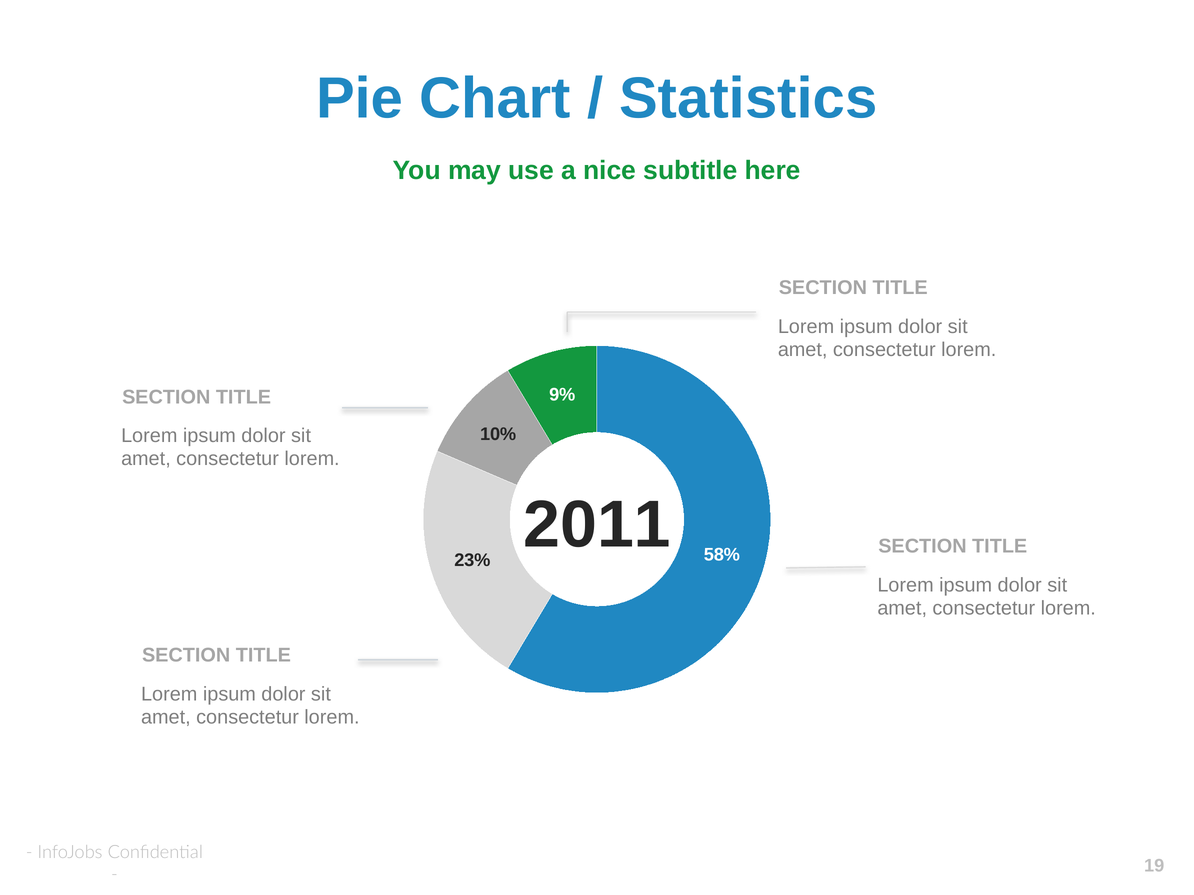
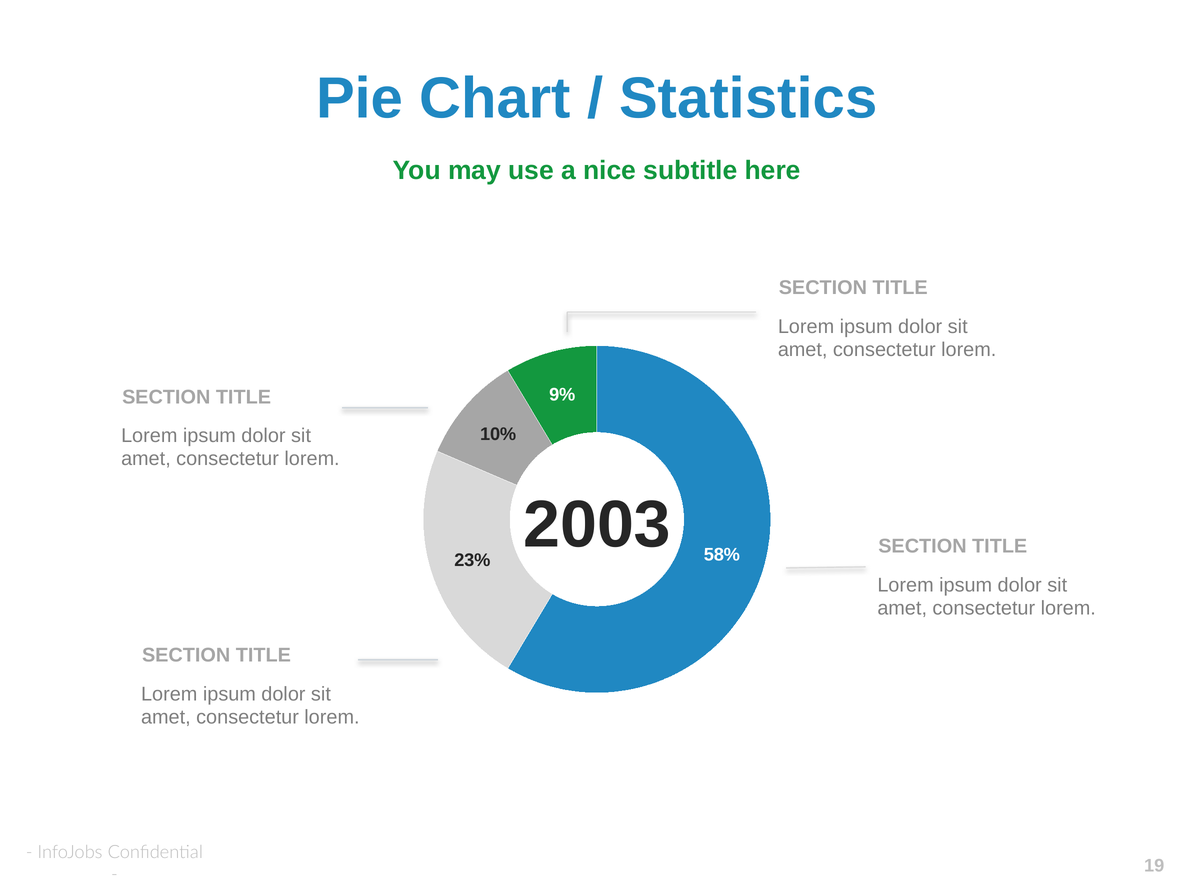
2011: 2011 -> 2003
